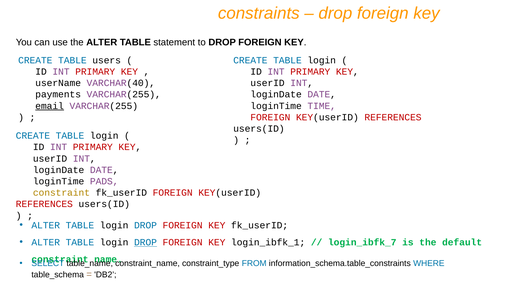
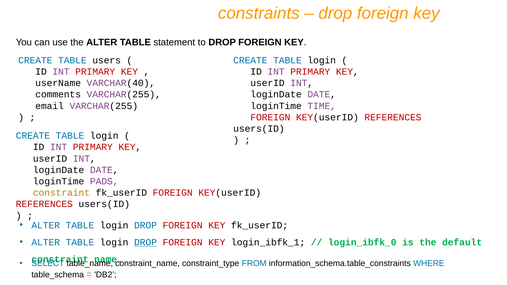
payments: payments -> comments
email underline: present -> none
login_ibfk_7: login_ibfk_7 -> login_ibfk_0
